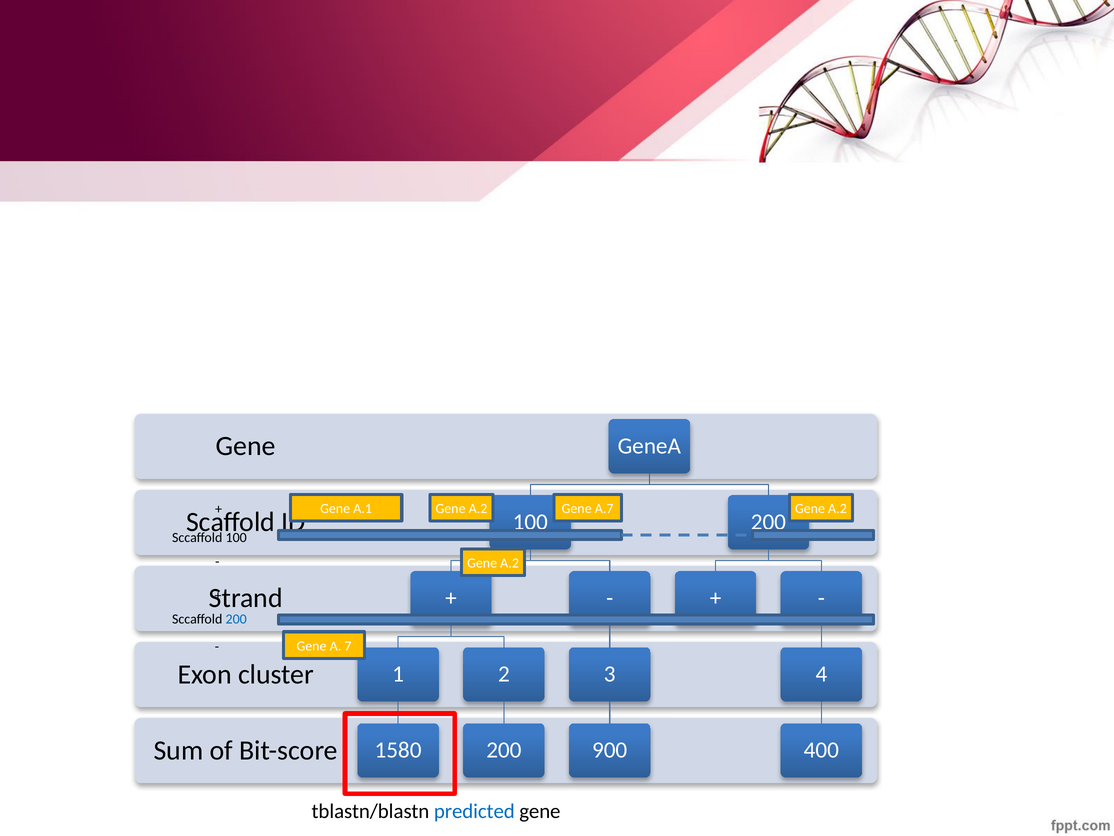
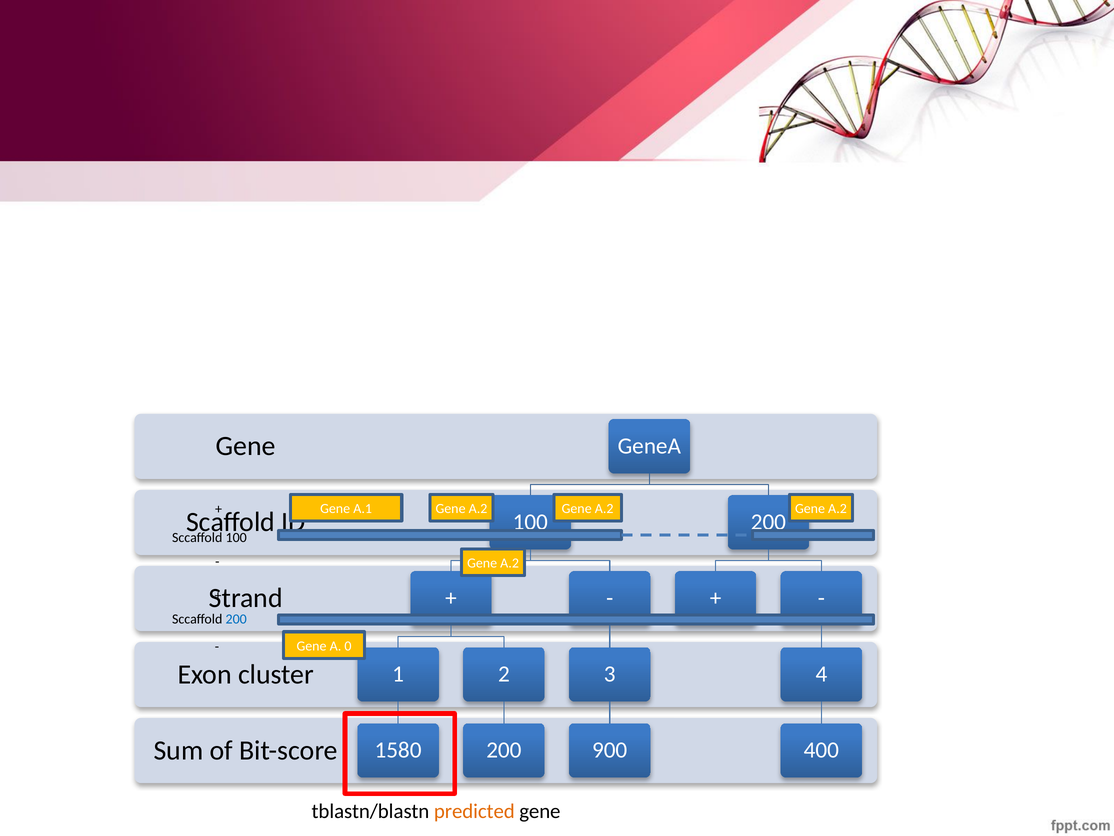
A.1 Gene A.7: A.7 -> A.2
7: 7 -> 0
predicted colour: blue -> orange
